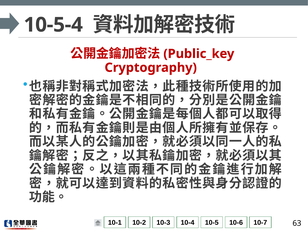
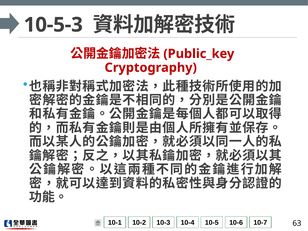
10-5-4: 10-5-4 -> 10-5-3
